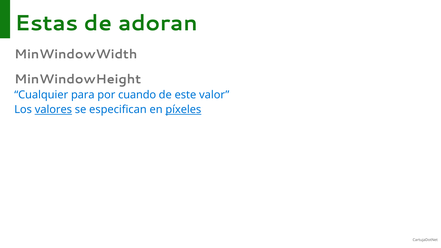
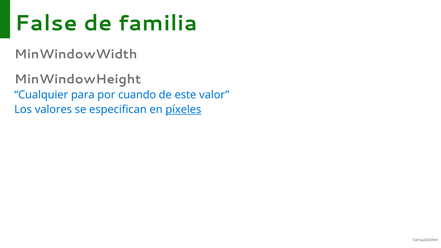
Estas: Estas -> False
adoran: adoran -> familia
valores underline: present -> none
